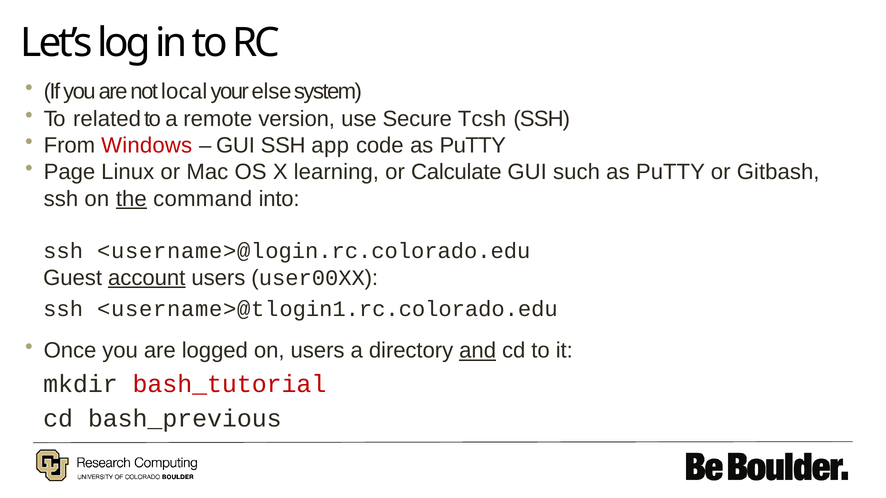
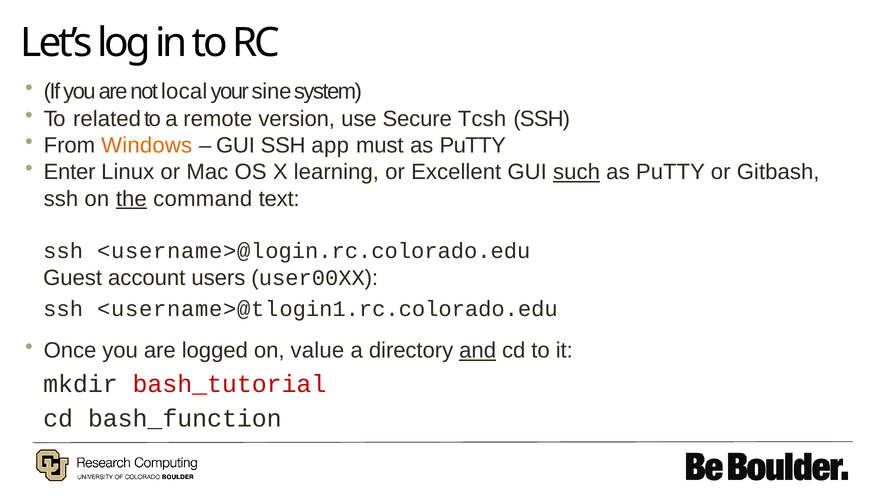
else: else -> sine
Windows colour: red -> orange
code: code -> must
Page: Page -> Enter
Calculate: Calculate -> Excellent
such underline: none -> present
into: into -> text
account underline: present -> none
on users: users -> value
bash_previous: bash_previous -> bash_function
